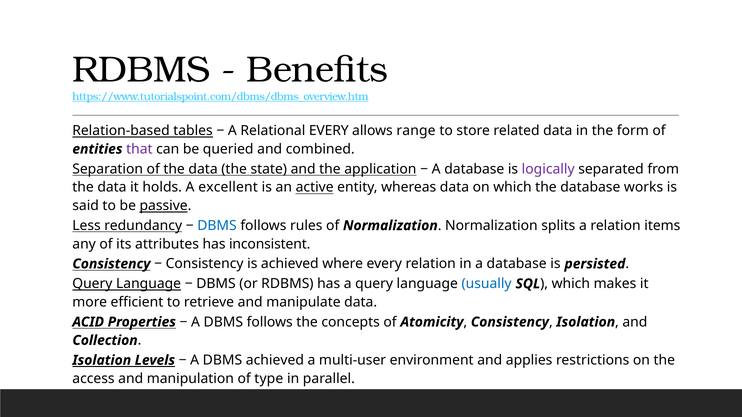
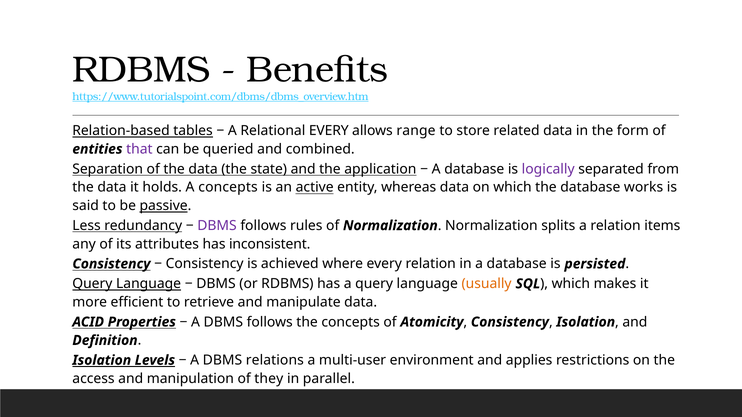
A excellent: excellent -> concepts
DBMS at (217, 226) colour: blue -> purple
usually colour: blue -> orange
Collection: Collection -> Definition
DBMS achieved: achieved -> relations
type: type -> they
